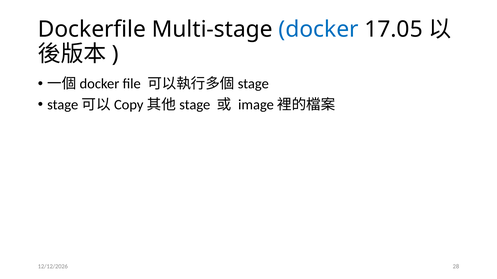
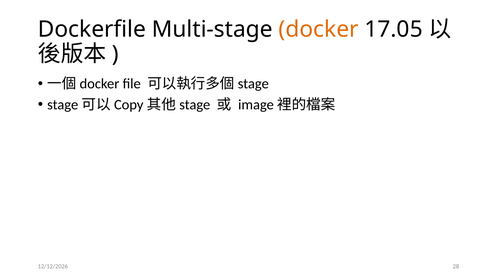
docker colour: blue -> orange
